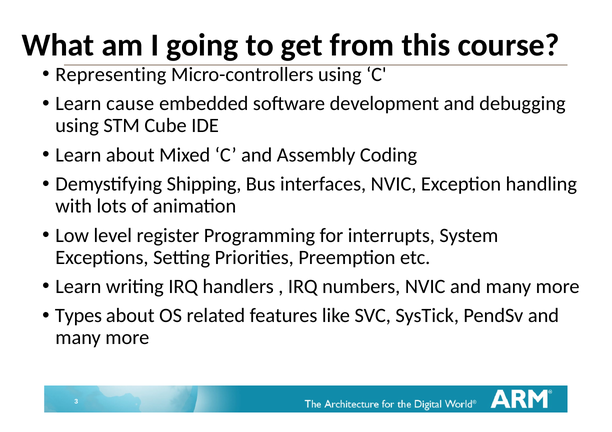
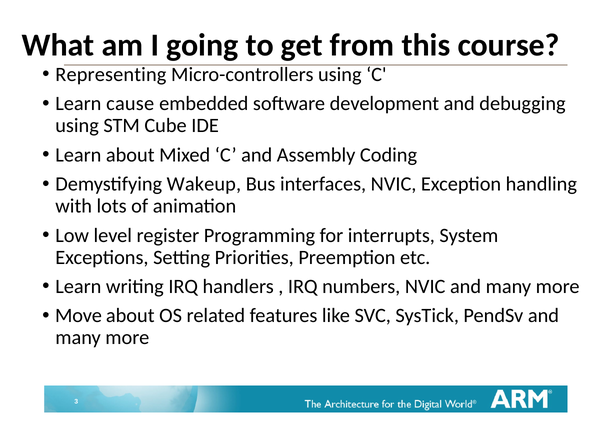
Shipping: Shipping -> Wakeup
Types: Types -> Move
